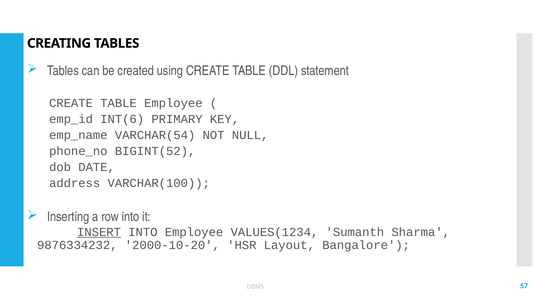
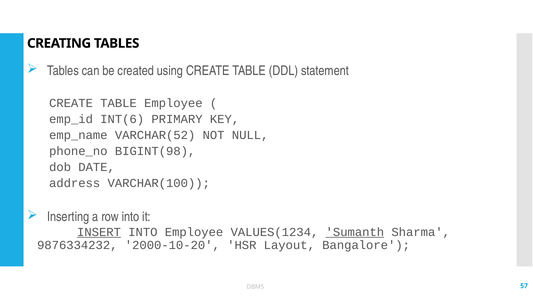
VARCHAR(54: VARCHAR(54 -> VARCHAR(52
BIGINT(52: BIGINT(52 -> BIGINT(98
Sumanth underline: none -> present
